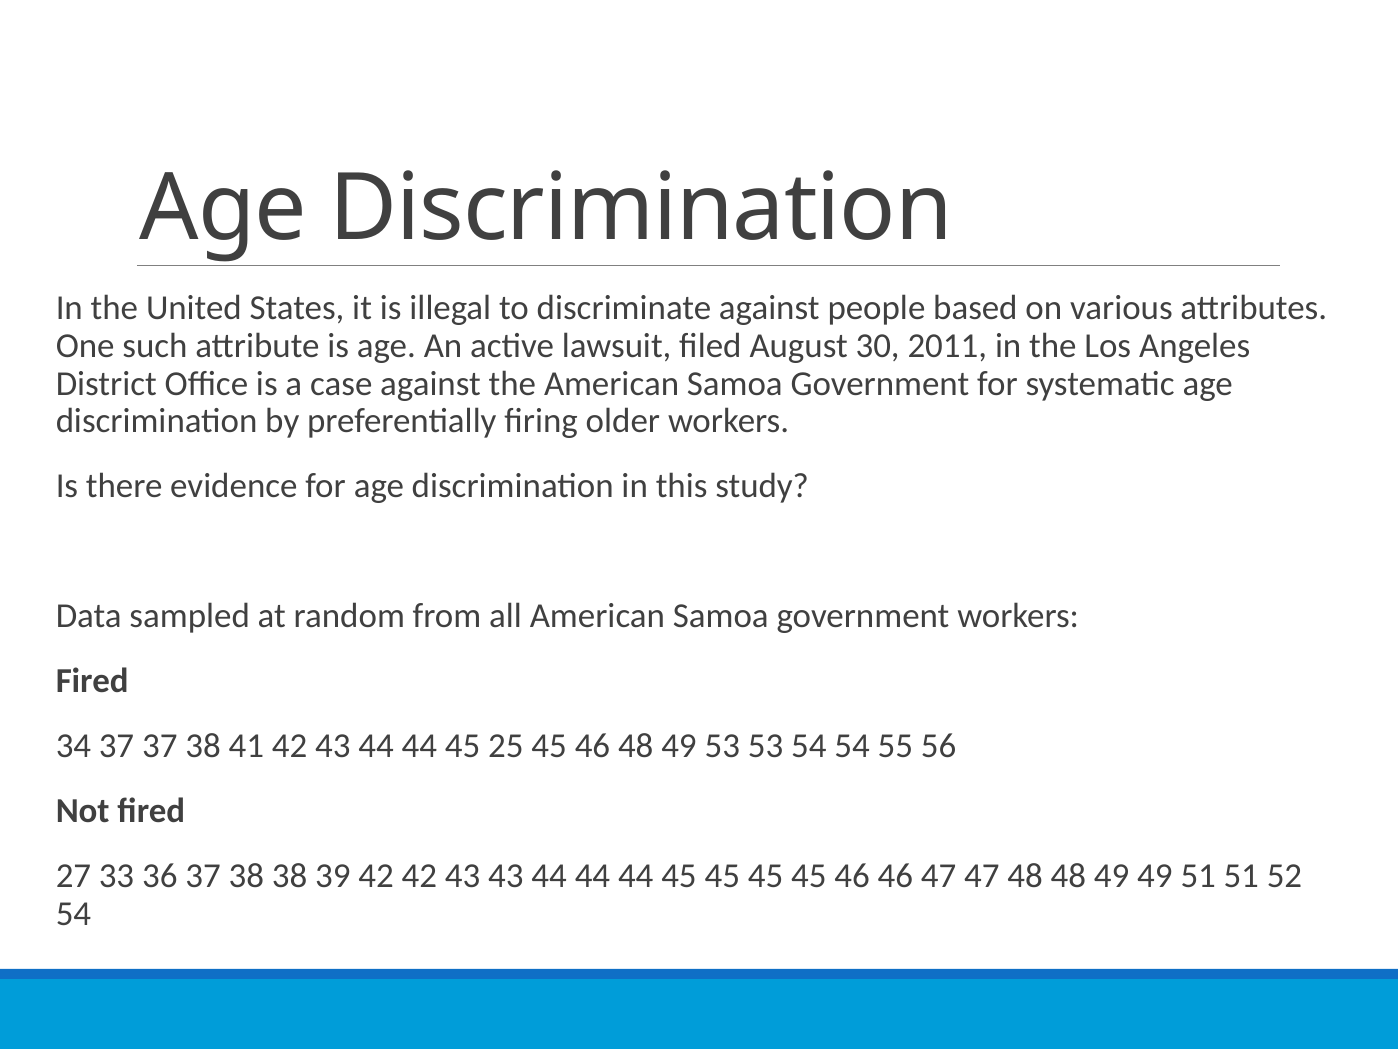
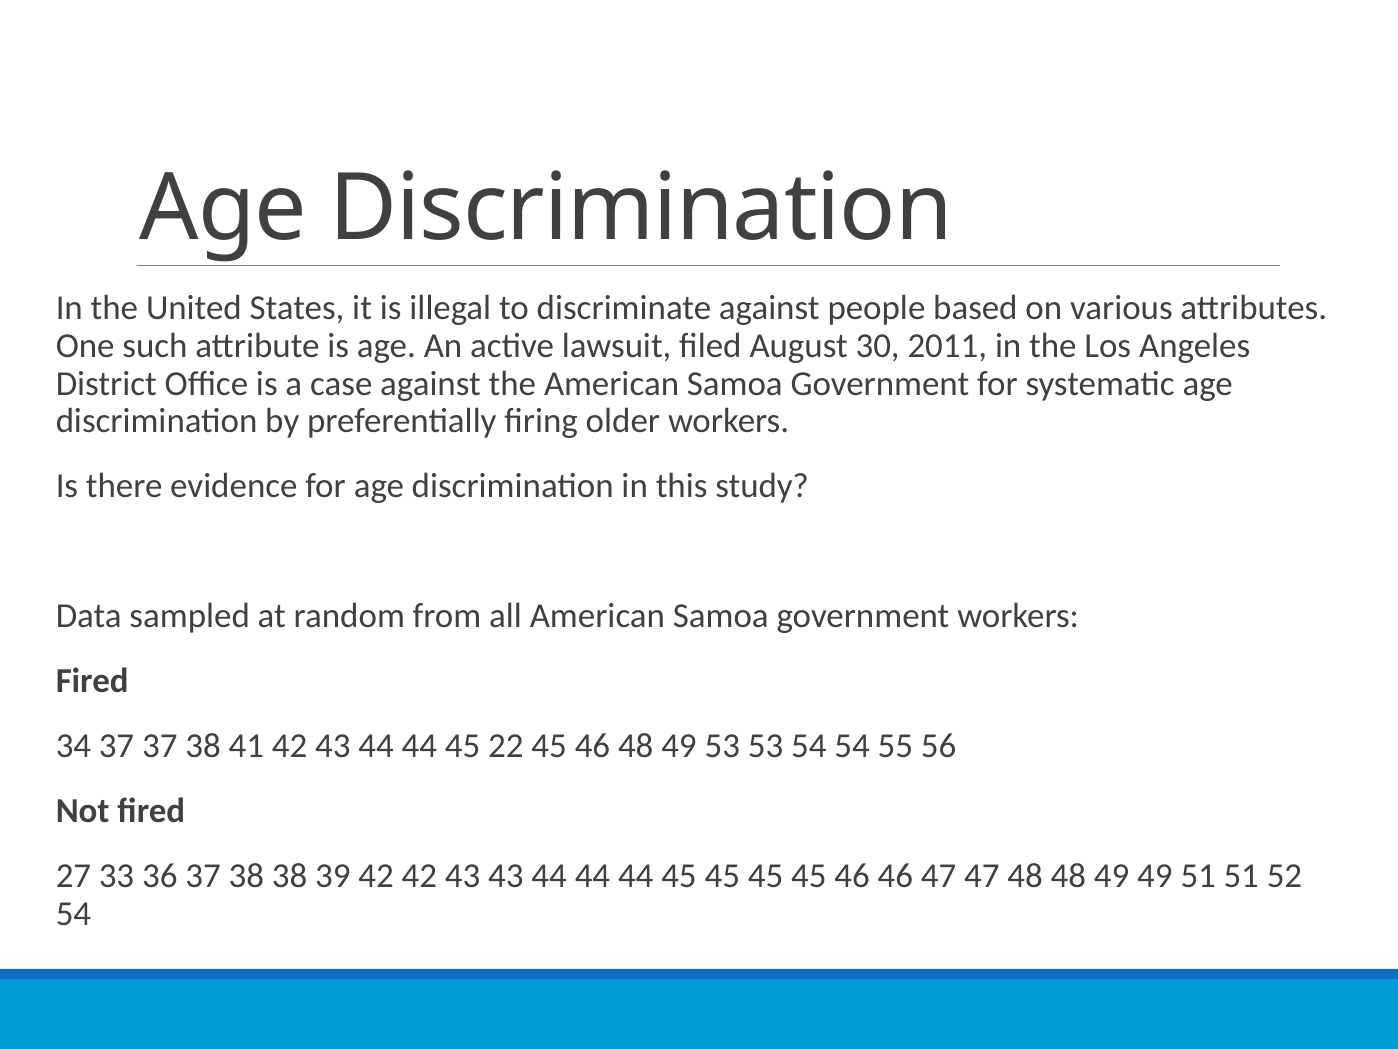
25: 25 -> 22
